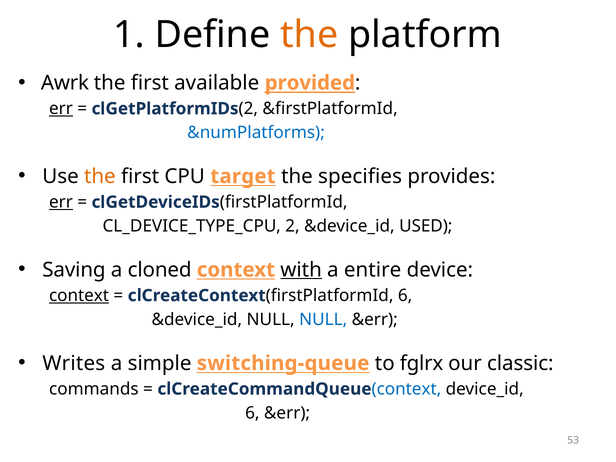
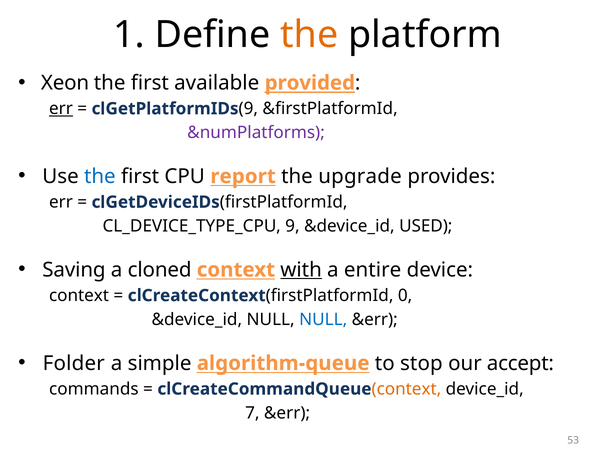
Awrk: Awrk -> Xeon
2 at (248, 109): 2 -> 9
&numPlatforms colour: blue -> purple
the at (100, 176) colour: orange -> blue
target: target -> report
specifies: specifies -> upgrade
err at (61, 202) underline: present -> none
CL_DEVICE_TYPE_CPU 2: 2 -> 9
context at (79, 296) underline: present -> none
6 at (405, 296): 6 -> 0
Writes: Writes -> Folder
switching-queue: switching-queue -> algorithm-queue
fglrx: fglrx -> stop
classic: classic -> accept
context at (406, 389) colour: blue -> orange
6 at (252, 413): 6 -> 7
